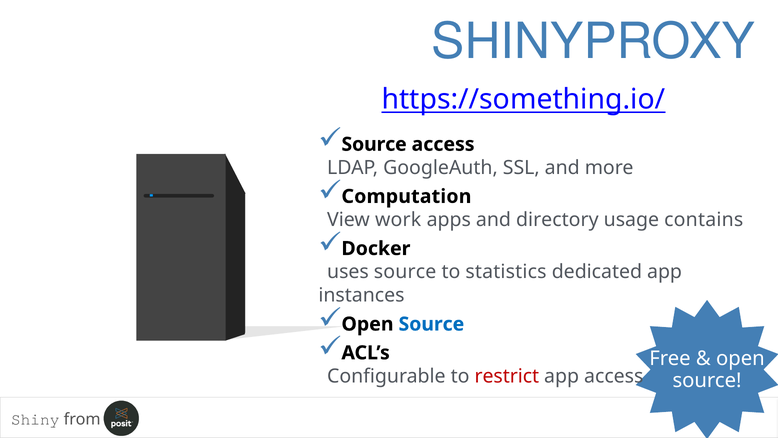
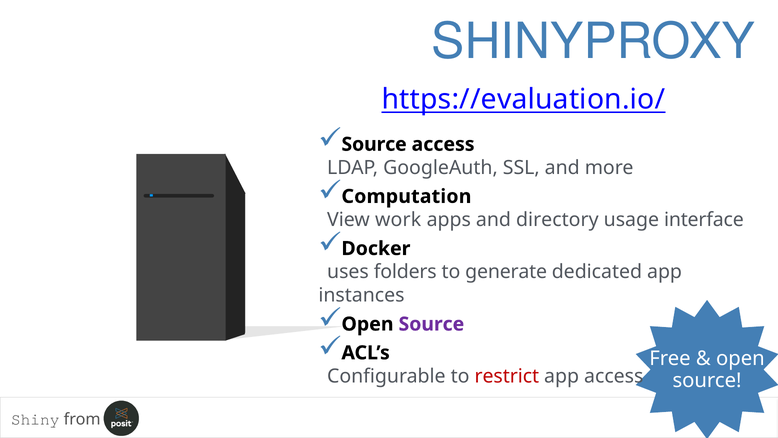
https://something.io/: https://something.io/ -> https://evaluation.io/
contains: contains -> interface
uses source: source -> folders
statistics: statistics -> generate
Source at (431, 324) colour: blue -> purple
